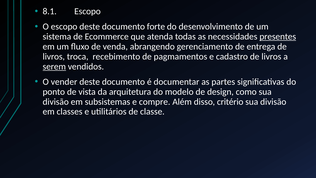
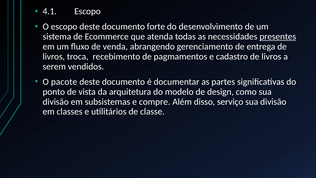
8.1: 8.1 -> 4.1
serem underline: present -> none
vender: vender -> pacote
critério: critério -> serviço
